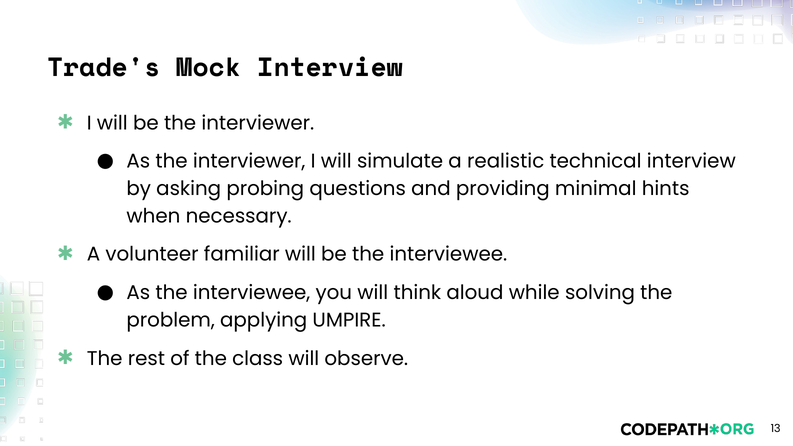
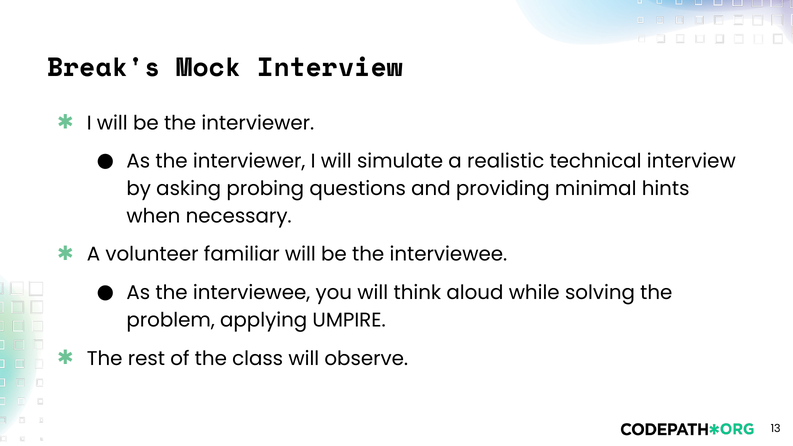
Trade's: Trade's -> Break's
